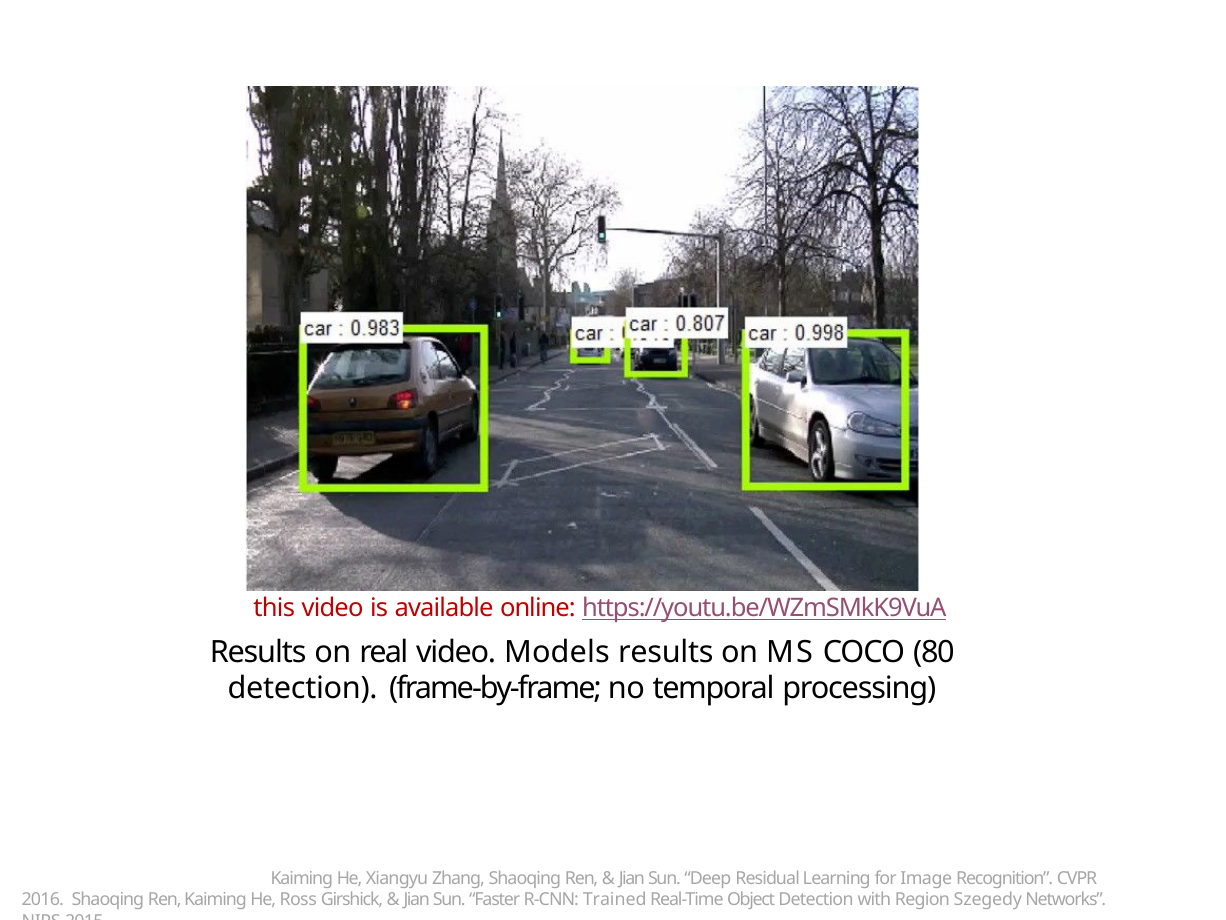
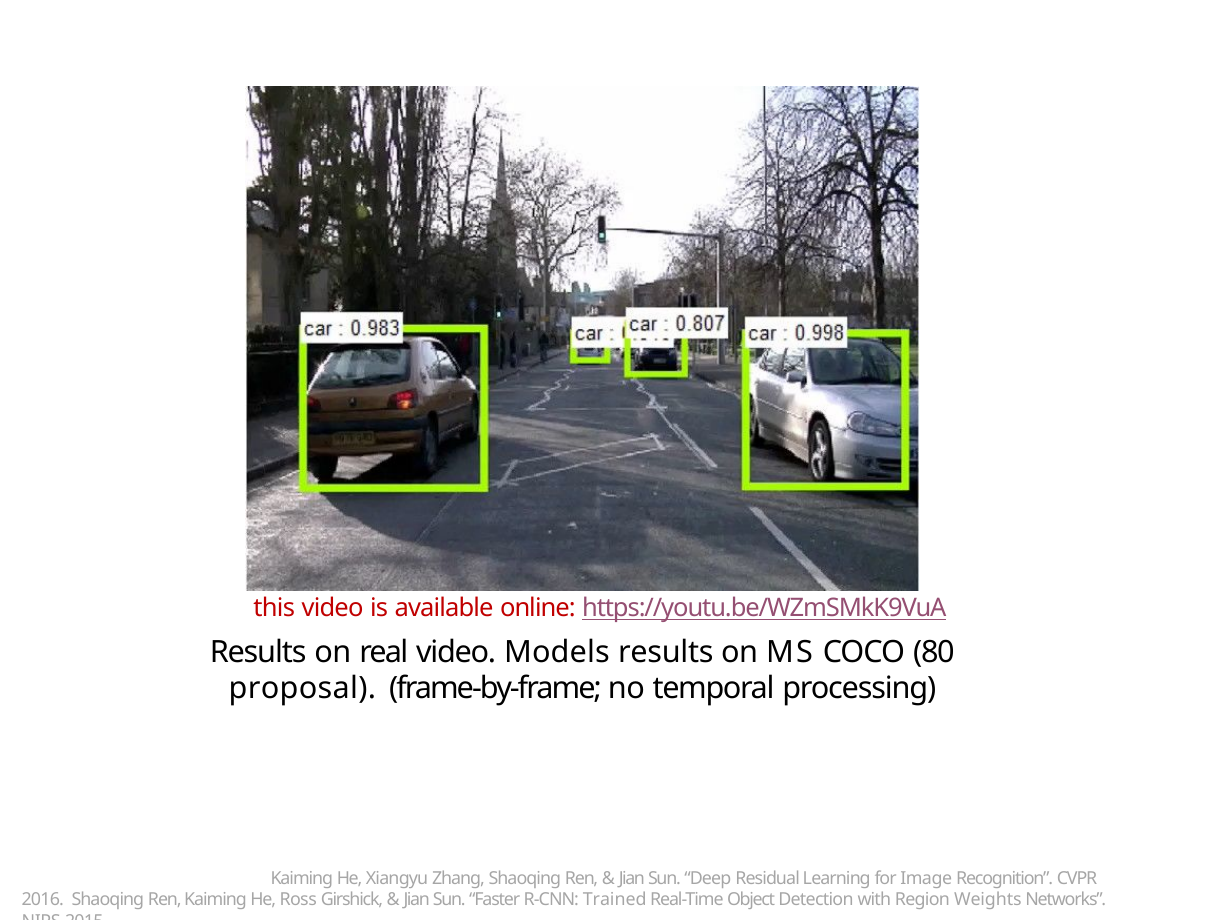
detection at (303, 688): detection -> proposal
Szegedy: Szegedy -> Weights
